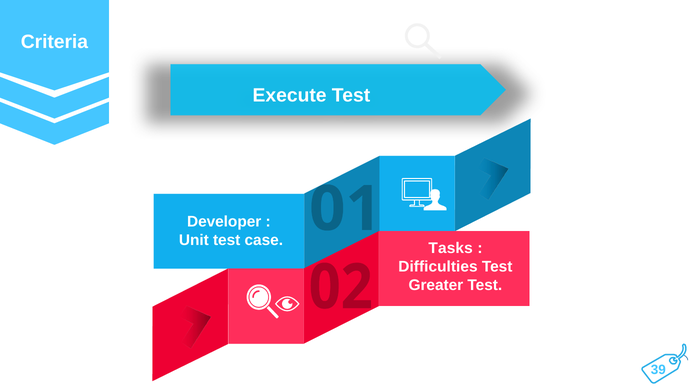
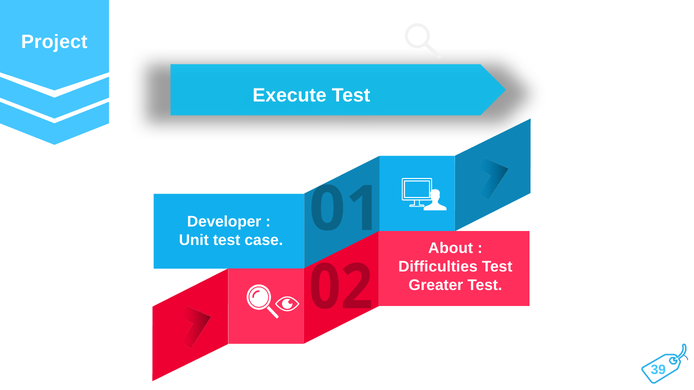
Criteria: Criteria -> Project
Tasks: Tasks -> About
